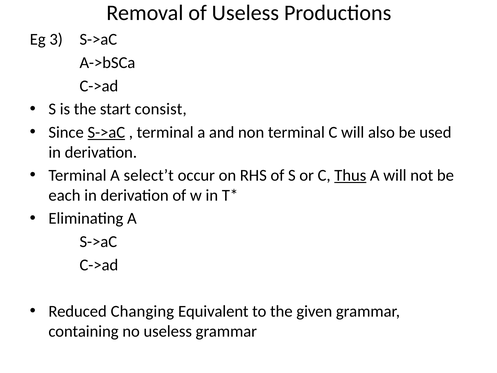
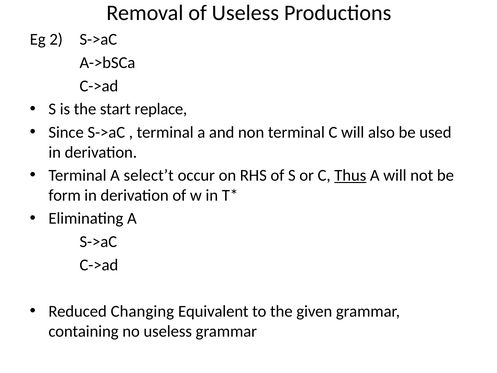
3: 3 -> 2
consist: consist -> replace
S->aC at (106, 132) underline: present -> none
each: each -> form
